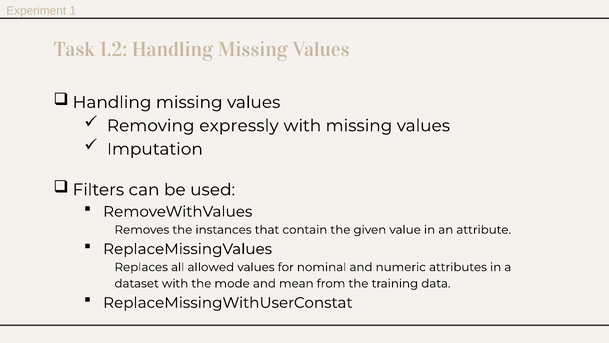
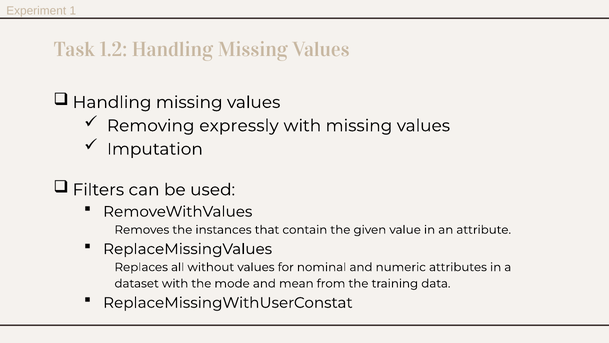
allowed: allowed -> without
